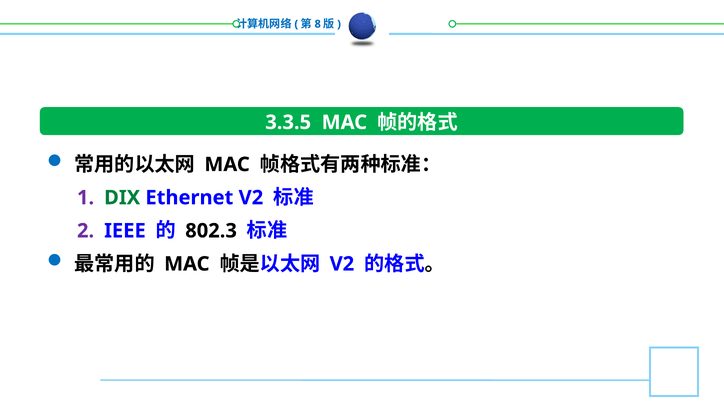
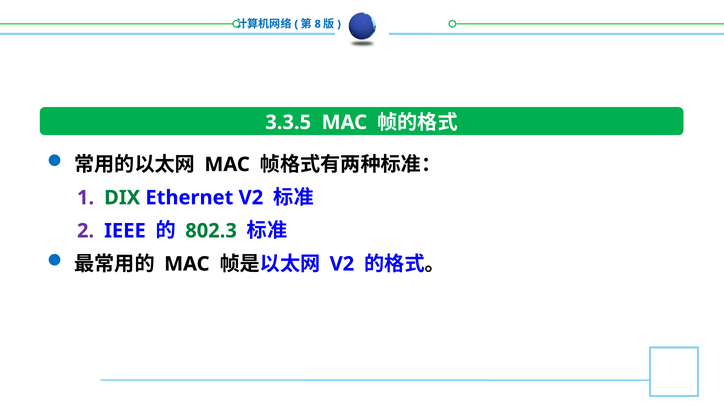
802.3 colour: black -> green
